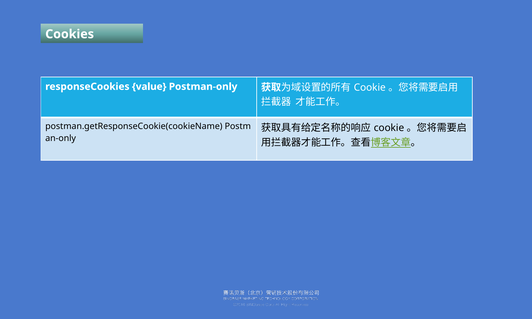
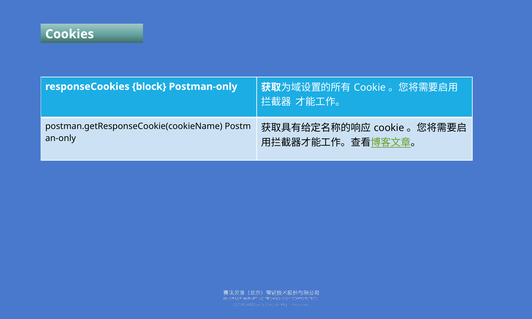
value: value -> block
